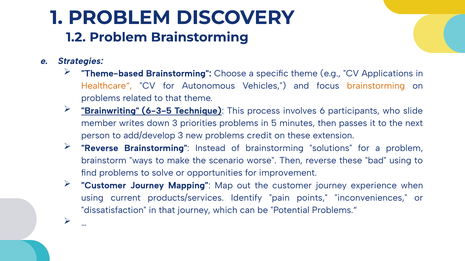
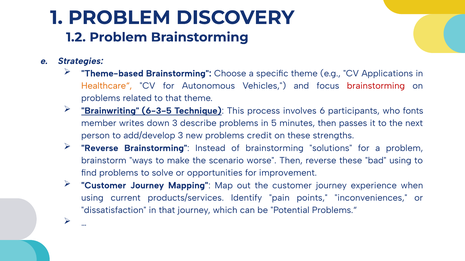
brainstorming at (376, 86) colour: orange -> red
slide: slide -> fonts
priorities: priorities -> describe
extension: extension -> strengths
